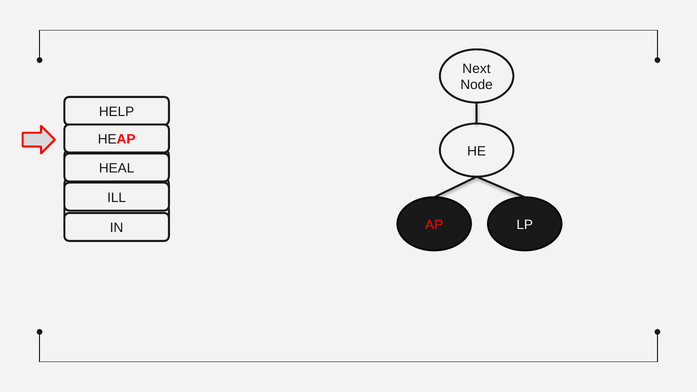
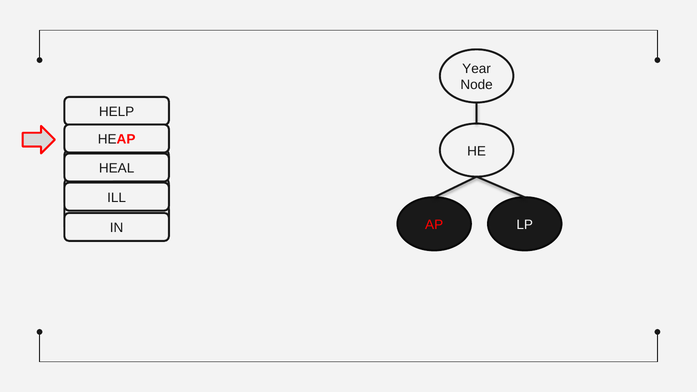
Next: Next -> Year
